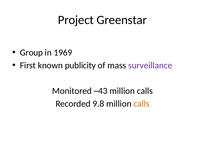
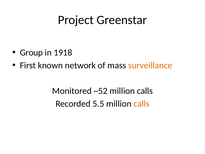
1969: 1969 -> 1918
publicity: publicity -> network
surveillance colour: purple -> orange
~43: ~43 -> ~52
9.8: 9.8 -> 5.5
